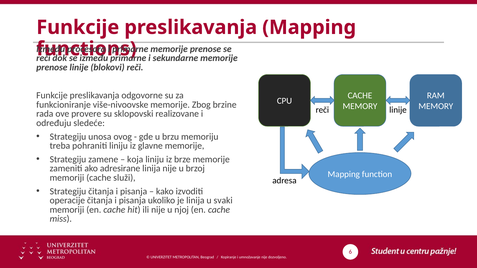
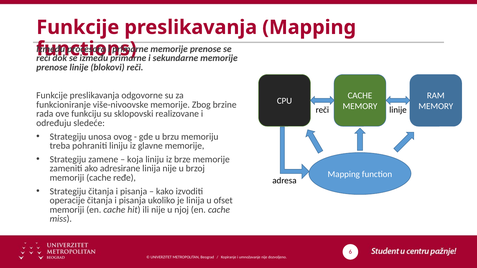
provere: provere -> funkciju
služi: služi -> ređe
svaki: svaki -> ofset
